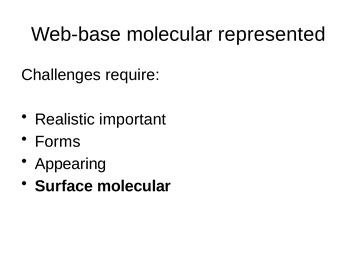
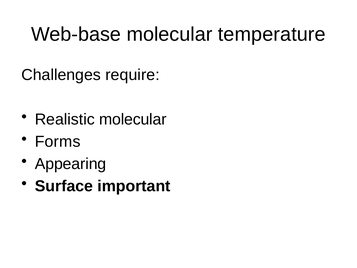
represented: represented -> temperature
Realistic important: important -> molecular
Surface molecular: molecular -> important
